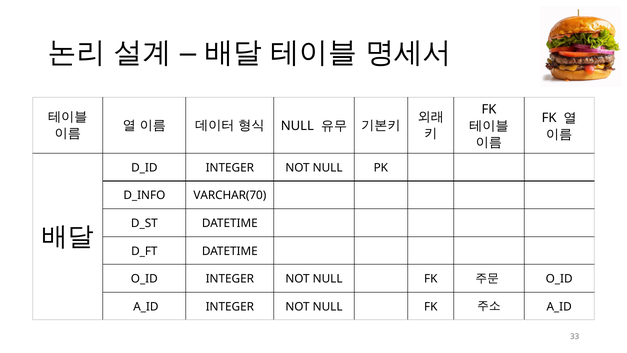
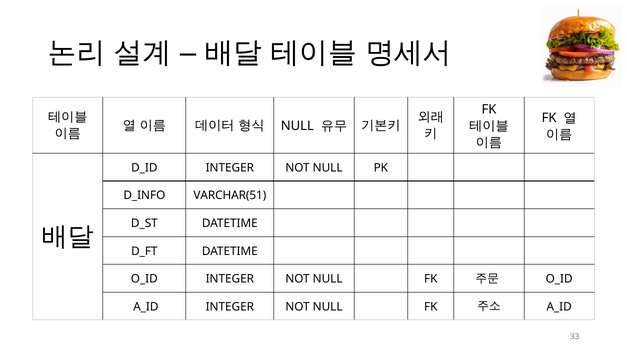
VARCHAR(70: VARCHAR(70 -> VARCHAR(51
